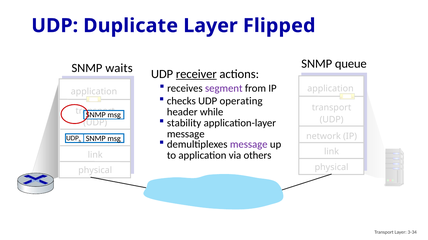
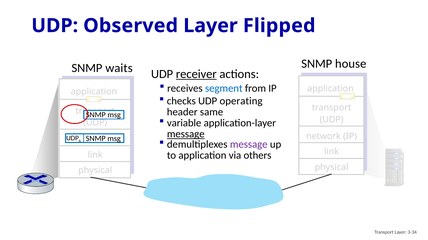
Duplicate: Duplicate -> Observed
queue: queue -> house
segment colour: purple -> blue
while: while -> same
stability: stability -> variable
message at (186, 134) underline: none -> present
